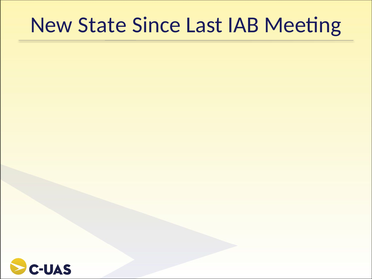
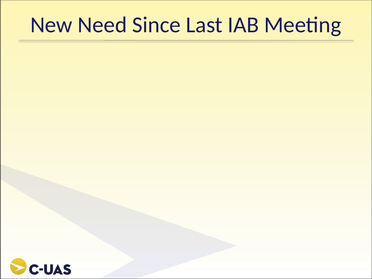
State: State -> Need
